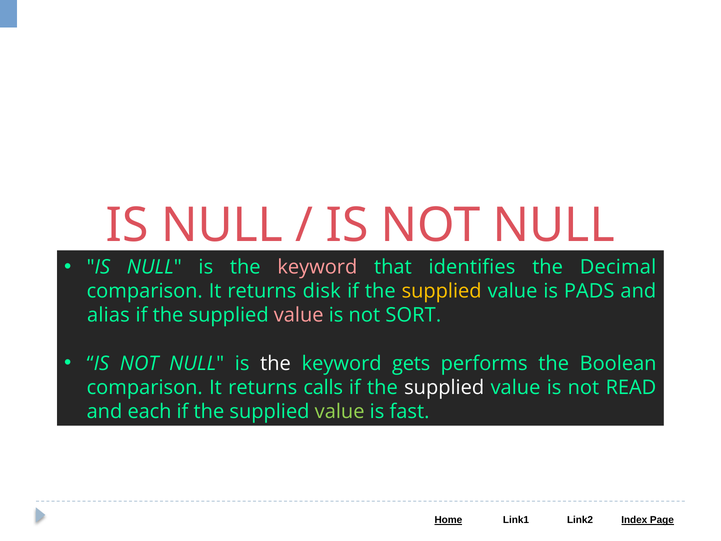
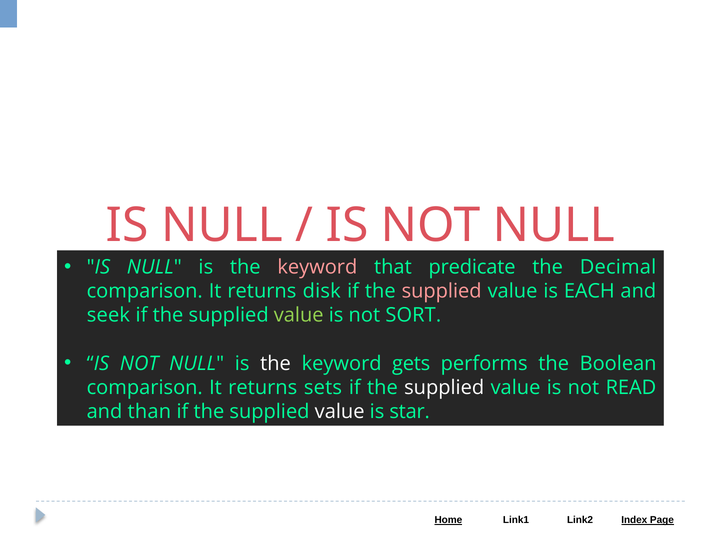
identifies: identifies -> predicate
supplied at (442, 291) colour: yellow -> pink
PADS: PADS -> EACH
alias: alias -> seek
value at (299, 315) colour: pink -> light green
calls: calls -> sets
each: each -> than
value at (340, 411) colour: light green -> white
fast: fast -> star
